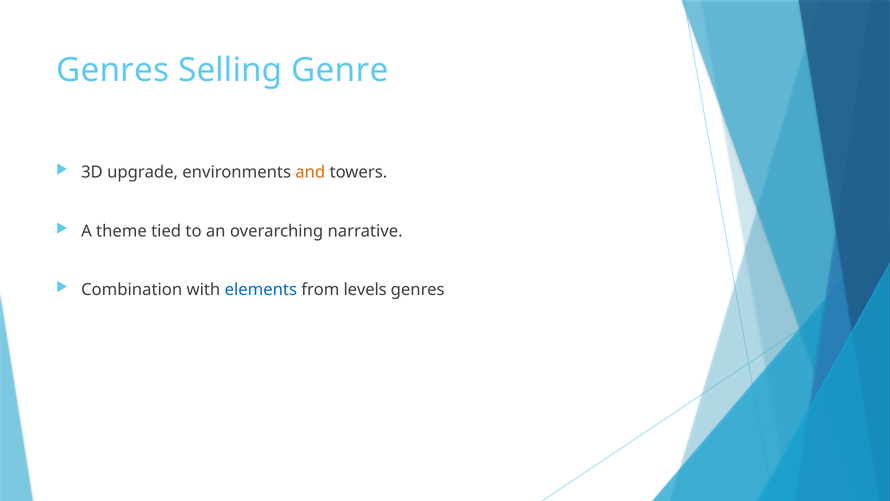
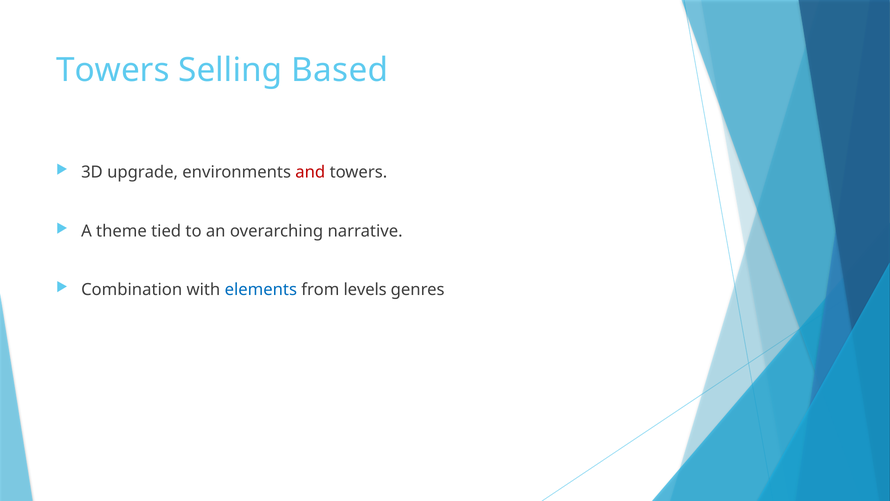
Genres at (113, 70): Genres -> Towers
Genre: Genre -> Based
and colour: orange -> red
